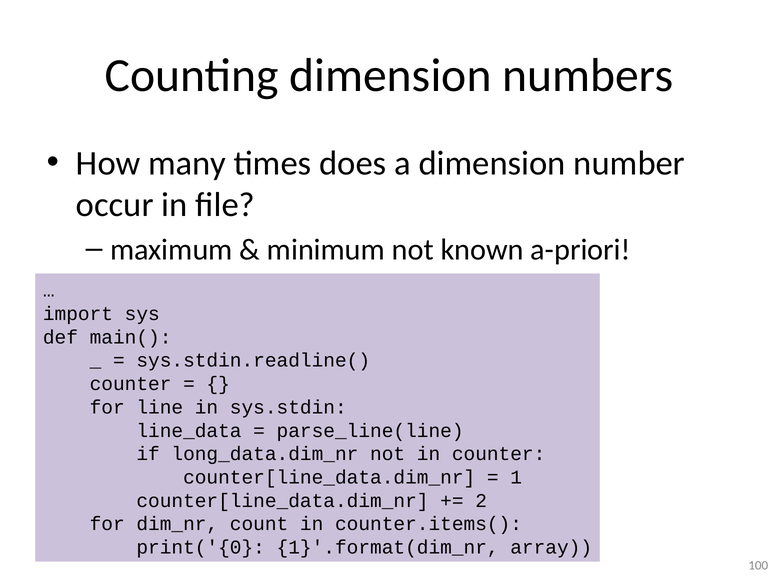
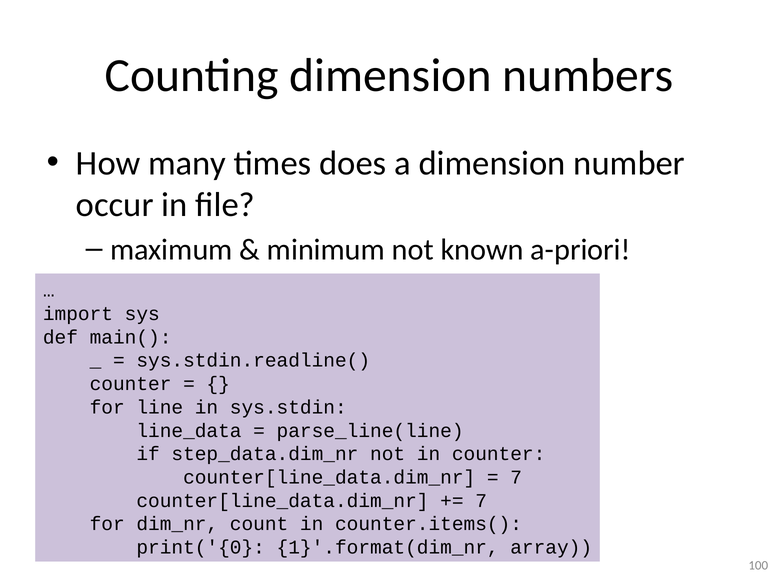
long_data.dim_nr: long_data.dim_nr -> step_data.dim_nr
1 at (516, 478): 1 -> 7
2 at (481, 501): 2 -> 7
